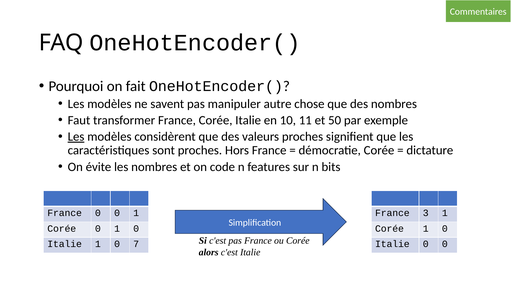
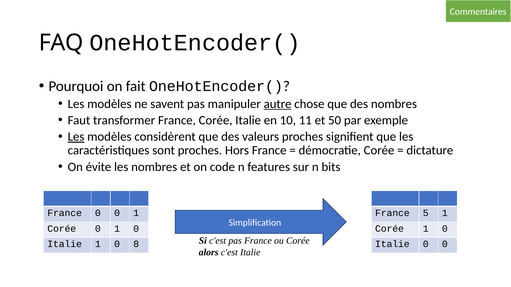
autre underline: none -> present
3: 3 -> 5
7: 7 -> 8
